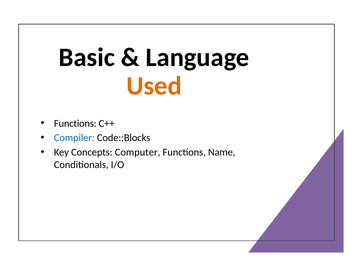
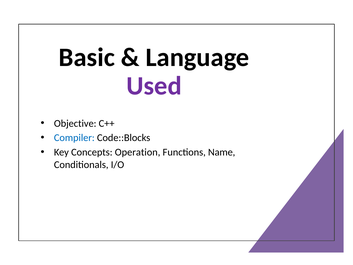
Used colour: orange -> purple
Functions at (75, 123): Functions -> Objective
Computer: Computer -> Operation
